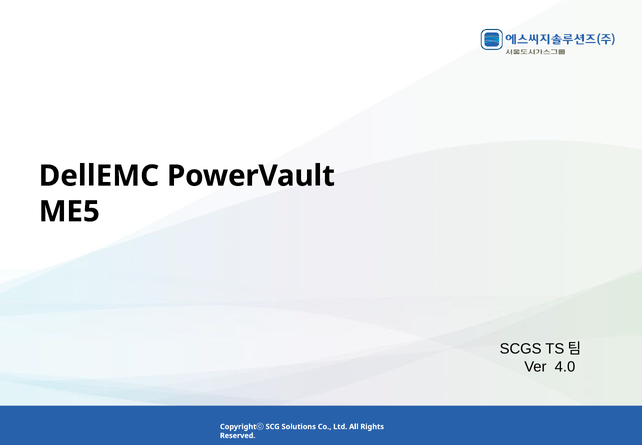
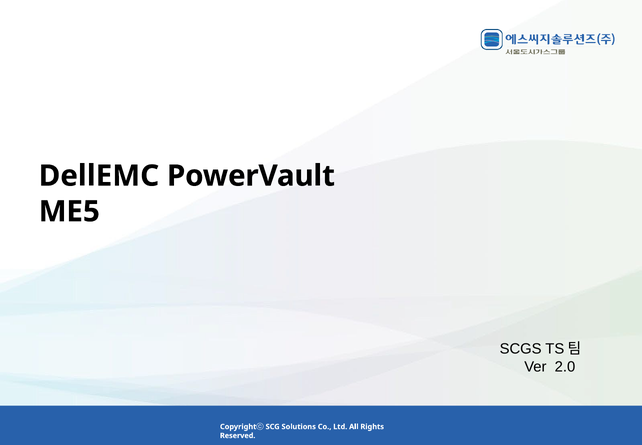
4.0: 4.0 -> 2.0
